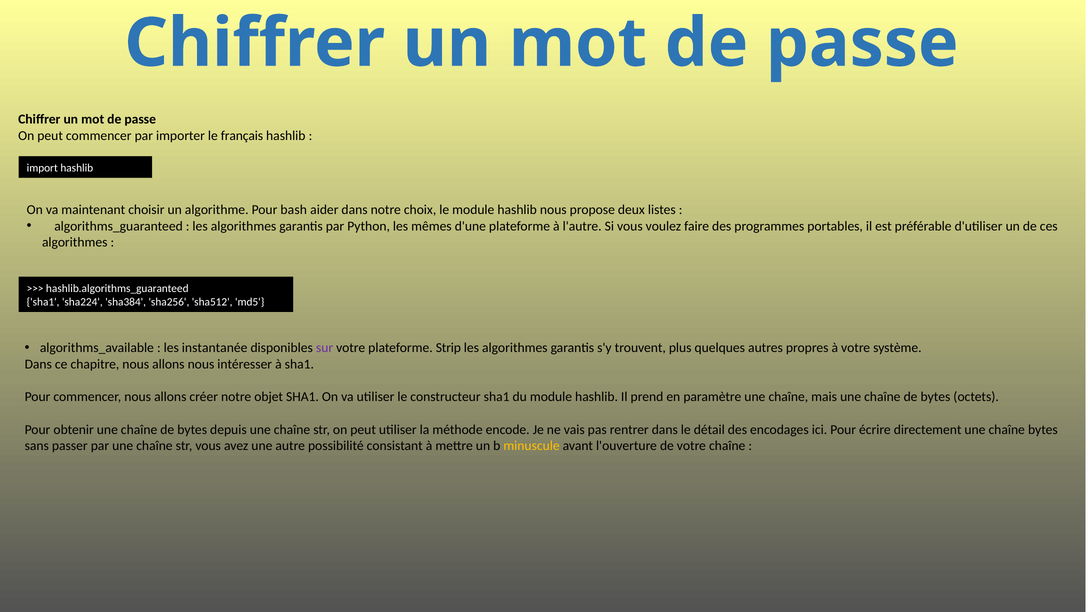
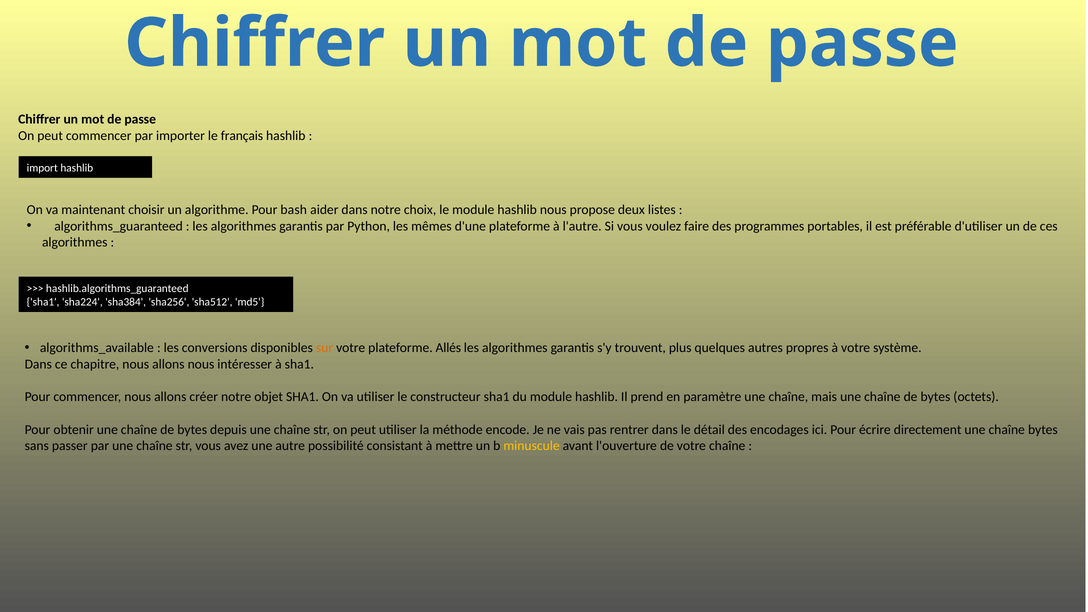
instantanée: instantanée -> conversions
sur colour: purple -> orange
Strip: Strip -> Allés
